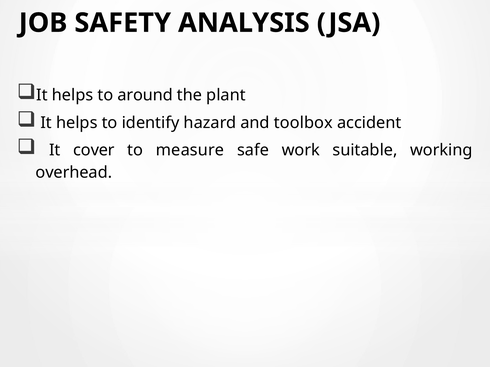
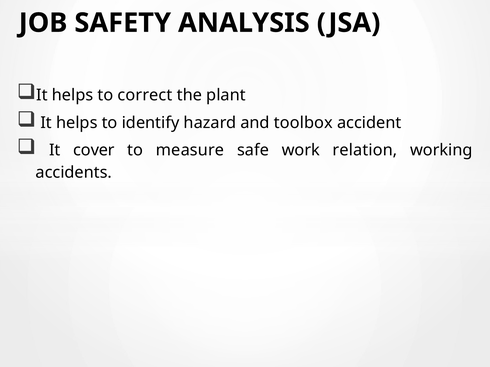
around: around -> correct
suitable: suitable -> relation
overhead: overhead -> accidents
